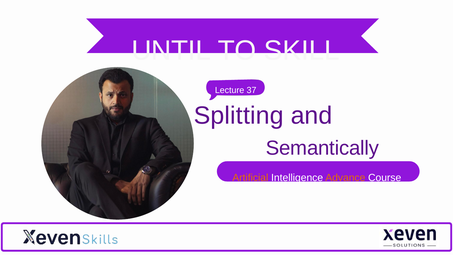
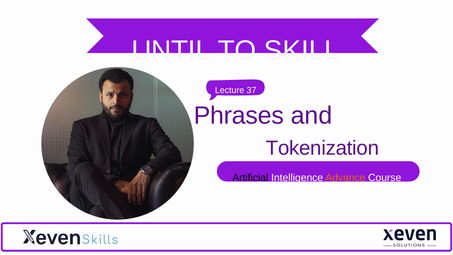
Splitting: Splitting -> Phrases
Semantically: Semantically -> Tokenization
Artificial colour: orange -> black
